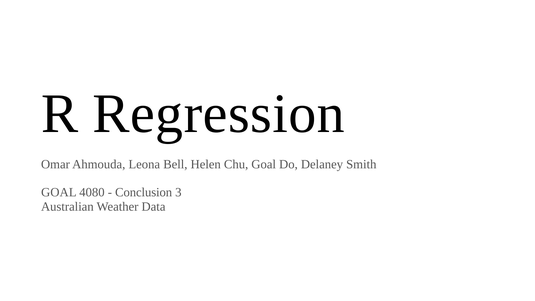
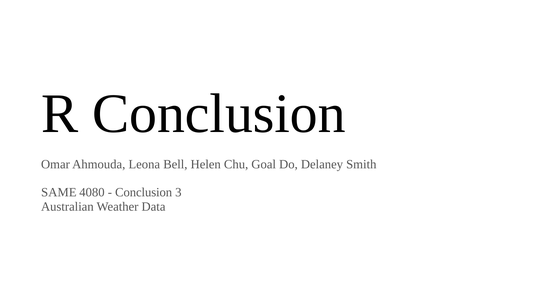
R Regression: Regression -> Conclusion
GOAL at (59, 192): GOAL -> SAME
